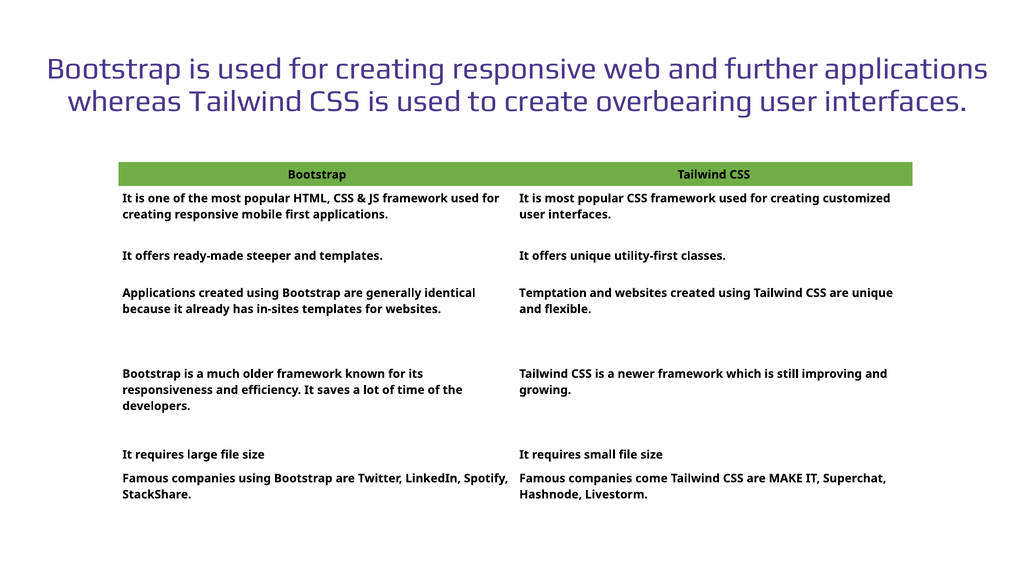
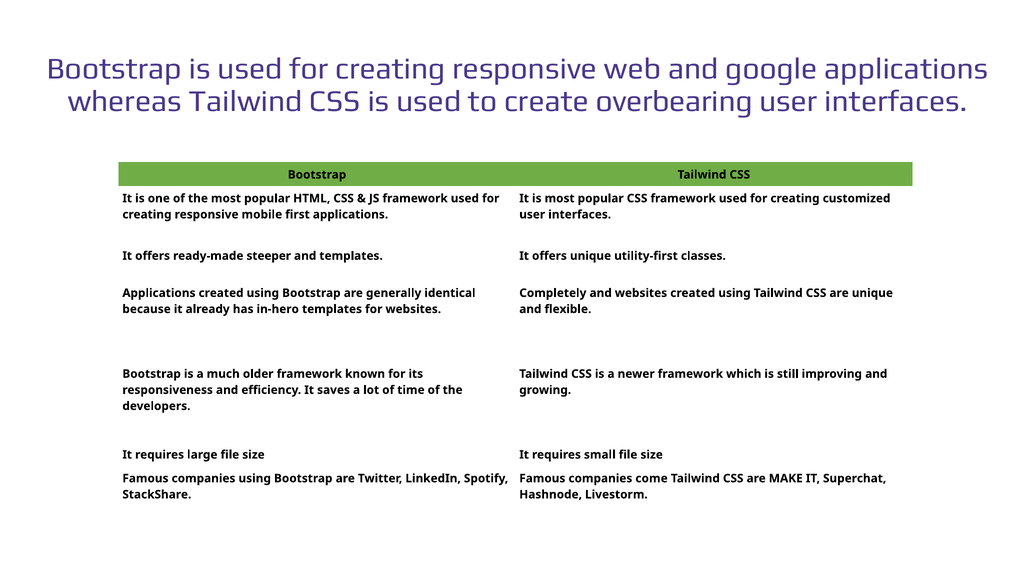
further: further -> google
Temptation: Temptation -> Completely
in-sites: in-sites -> in-hero
